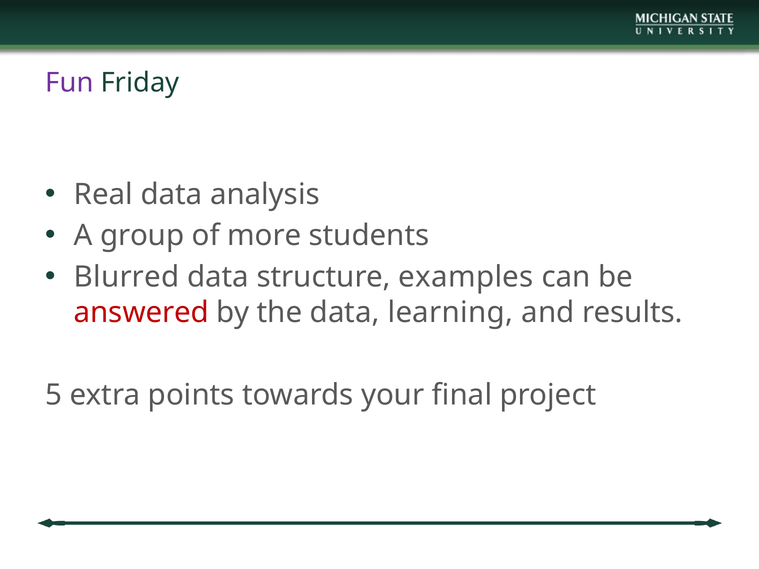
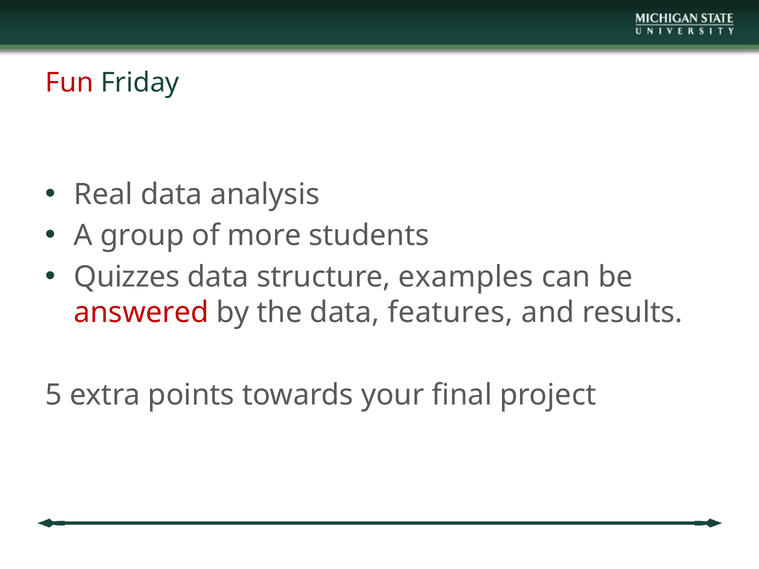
Fun colour: purple -> red
Blurred: Blurred -> Quizzes
learning: learning -> features
